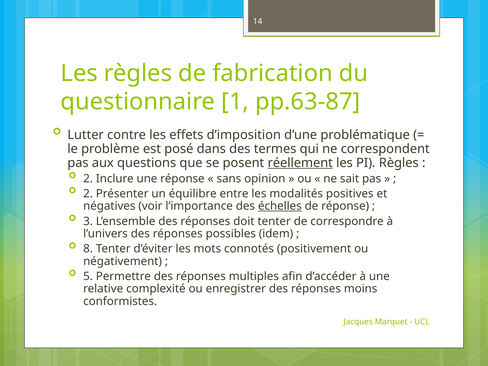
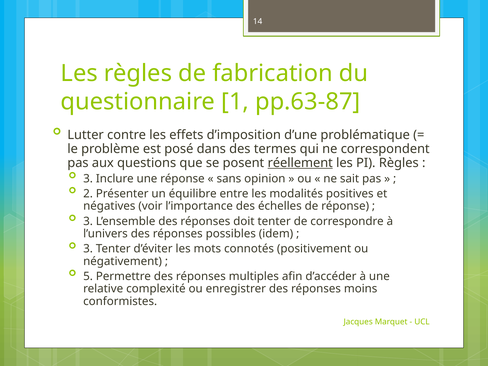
2 at (88, 179): 2 -> 3
échelles underline: present -> none
8 at (88, 249): 8 -> 3
